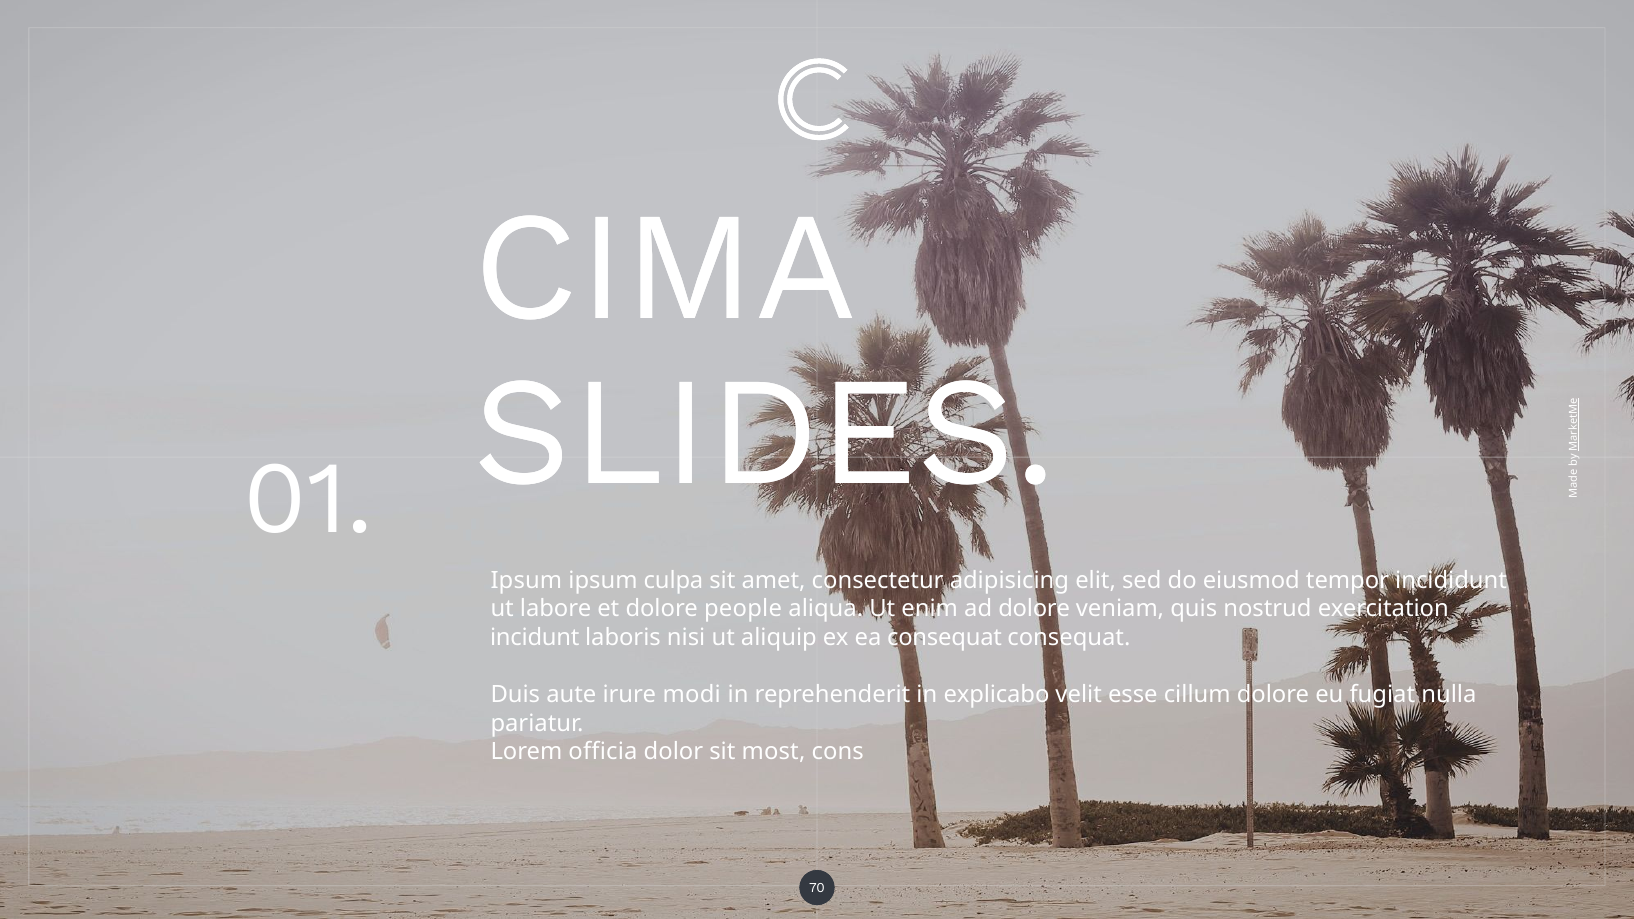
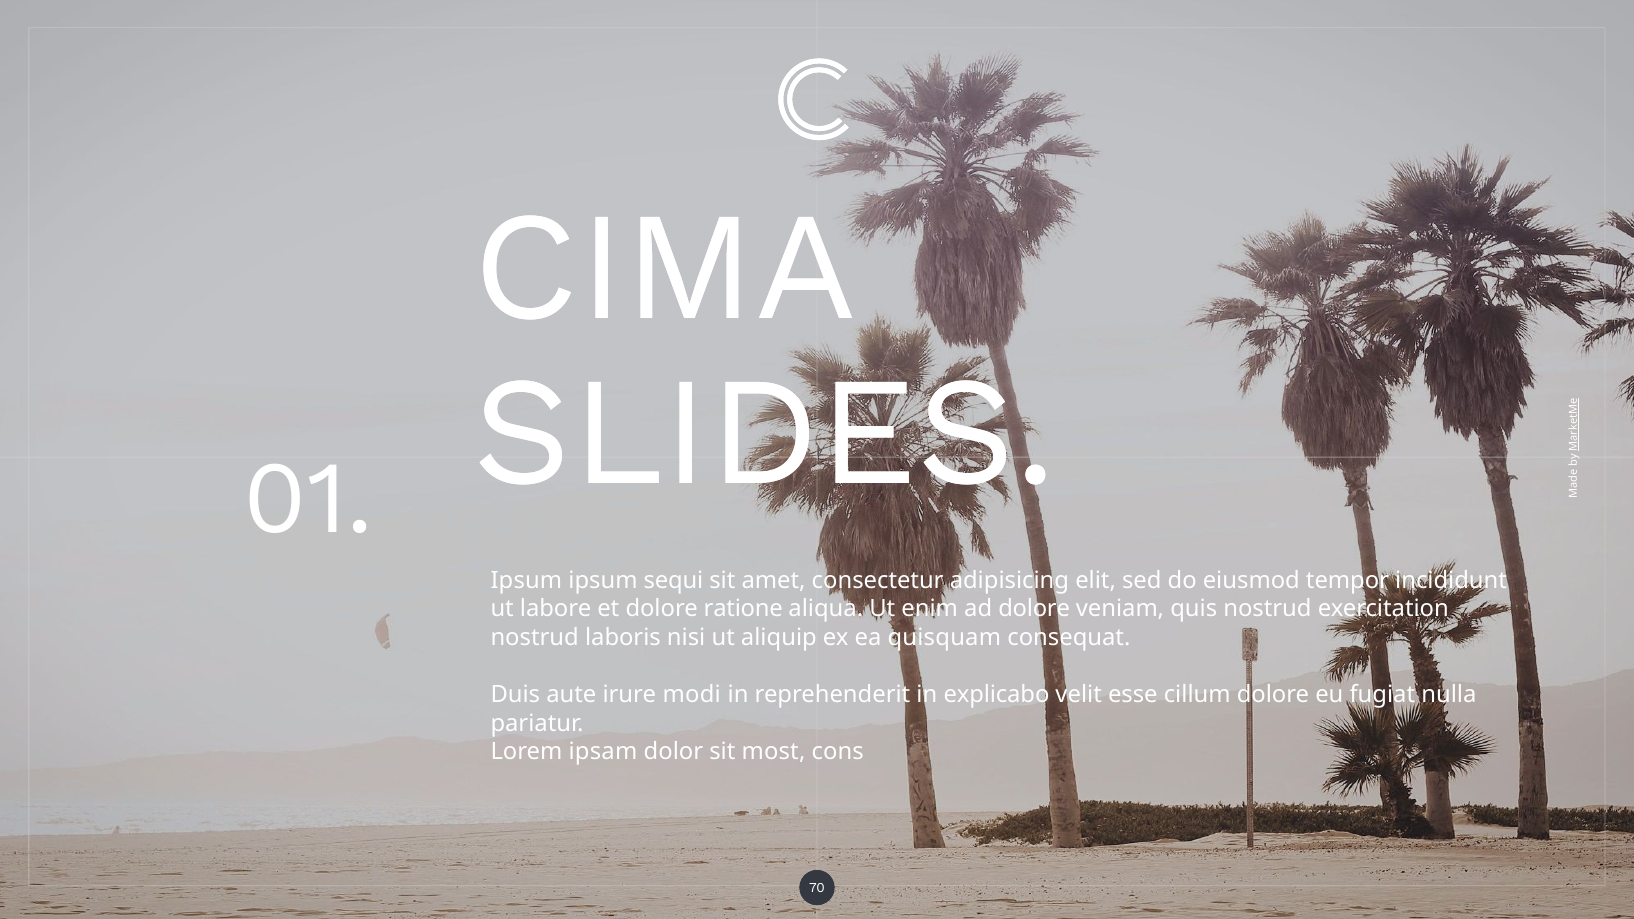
culpa: culpa -> sequi
people: people -> ratione
incidunt at (535, 638): incidunt -> nostrud
ea consequat: consequat -> quisquam
officia: officia -> ipsam
